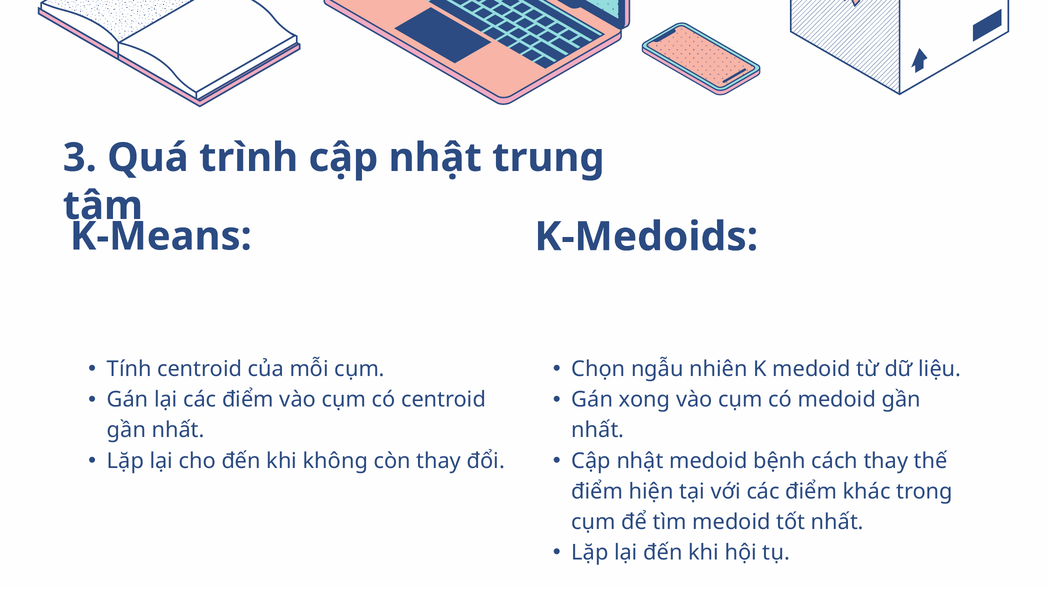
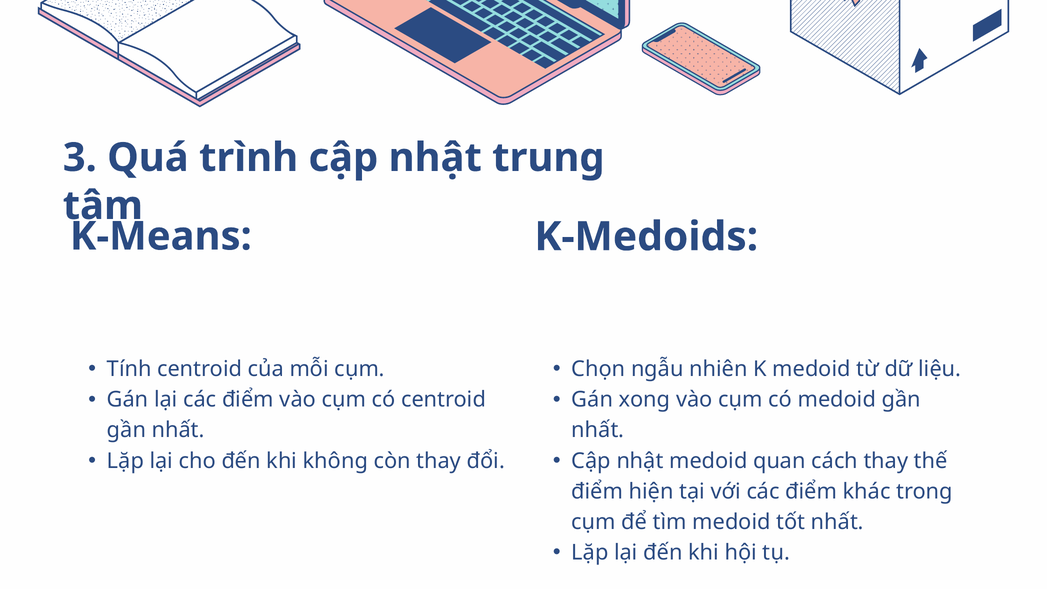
bệnh: bệnh -> quan
